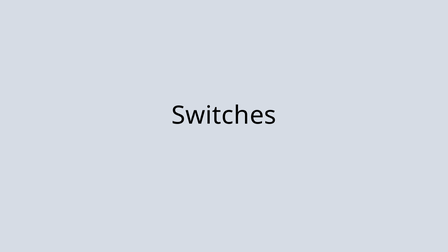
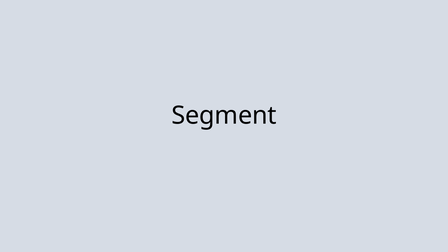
Switches: Switches -> Segment
